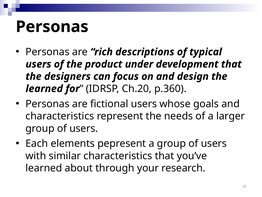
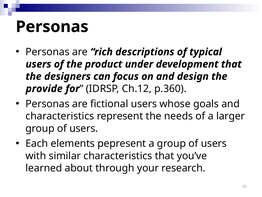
learned at (44, 89): learned -> provide
Ch.20: Ch.20 -> Ch.12
